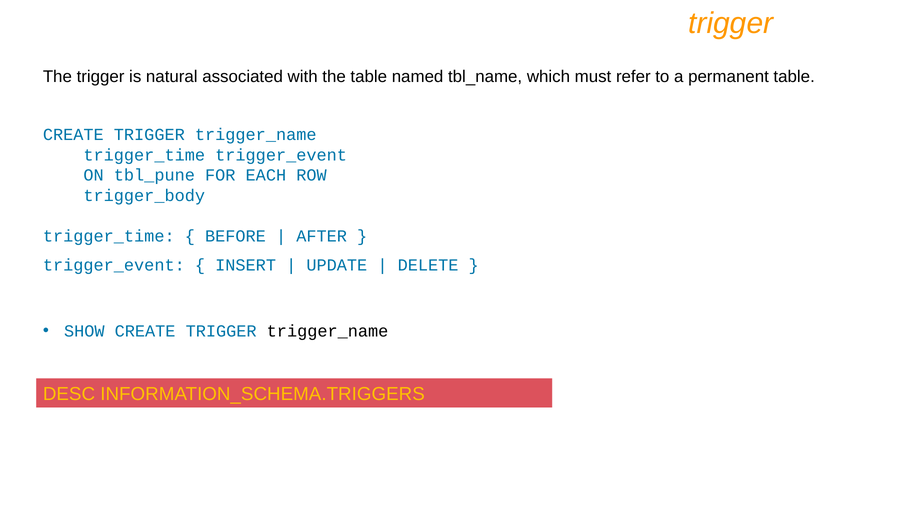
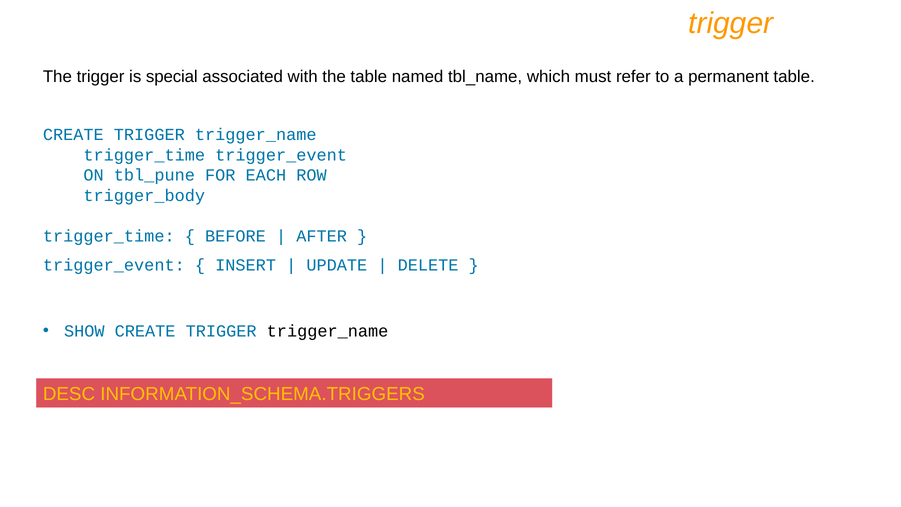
natural: natural -> special
